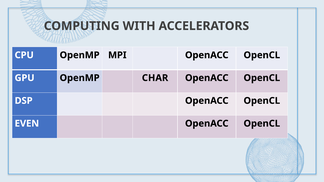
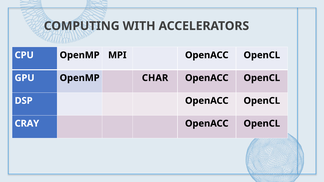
EVEN: EVEN -> CRAY
